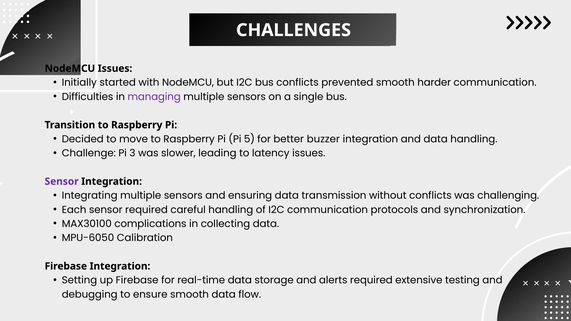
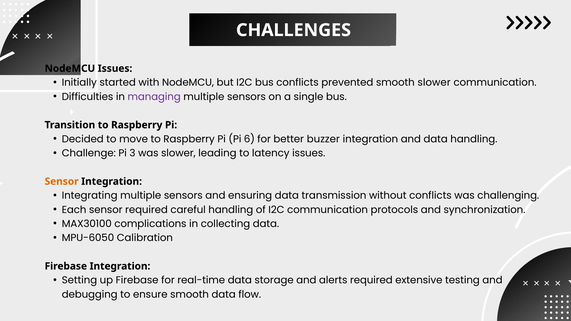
smooth harder: harder -> slower
5: 5 -> 6
Sensor at (62, 182) colour: purple -> orange
